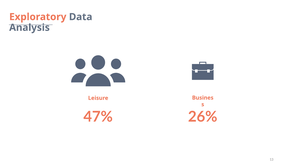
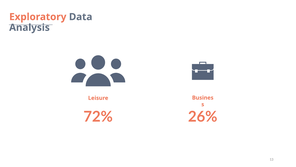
47%: 47% -> 72%
